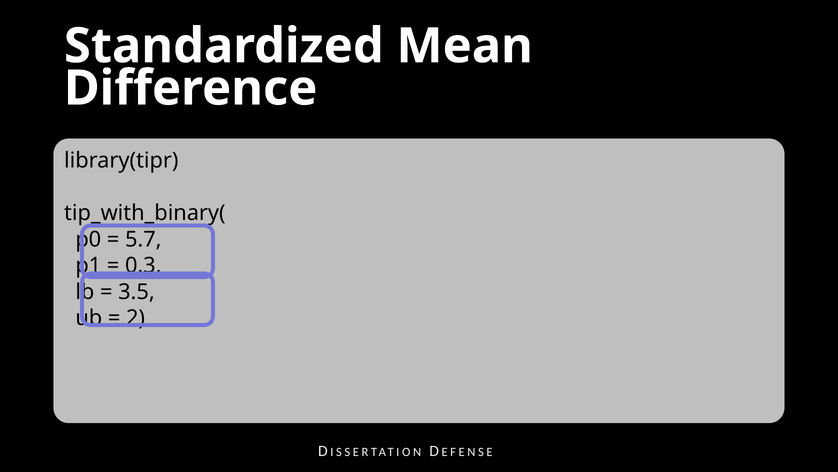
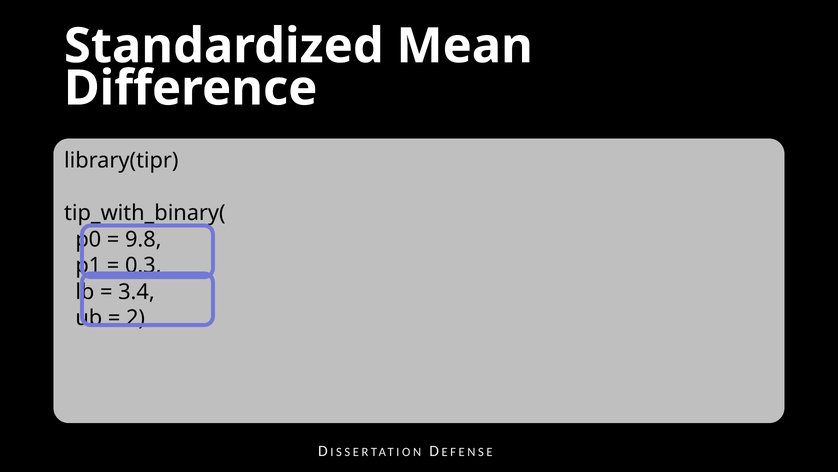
5.7: 5.7 -> 9.8
3.5: 3.5 -> 3.4
